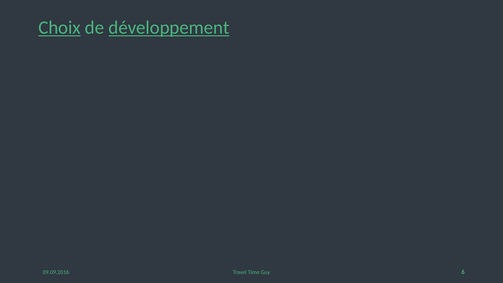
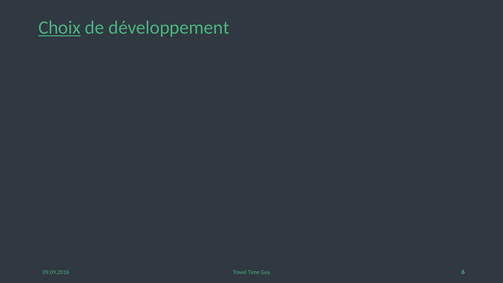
développement underline: present -> none
